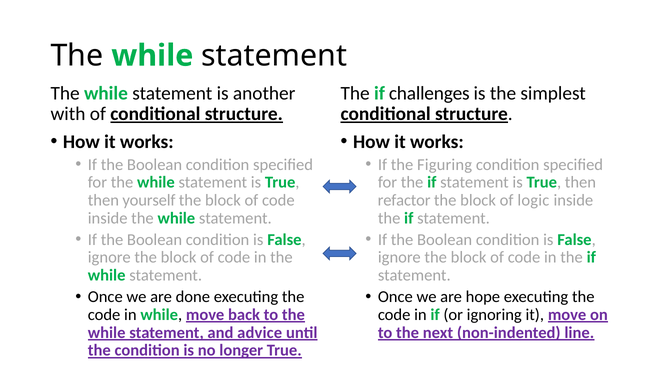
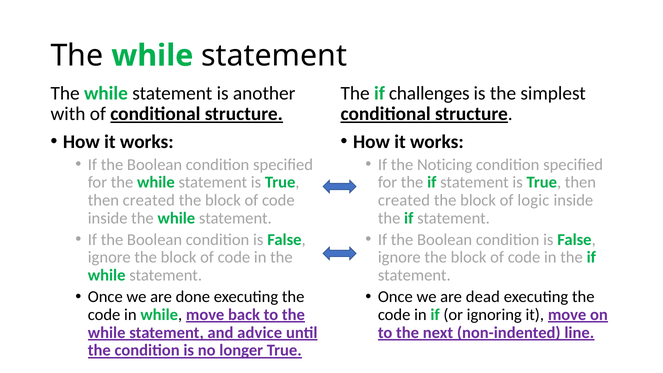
Figuring: Figuring -> Noticing
yourself at (149, 200): yourself -> created
refactor at (404, 200): refactor -> created
hope: hope -> dead
